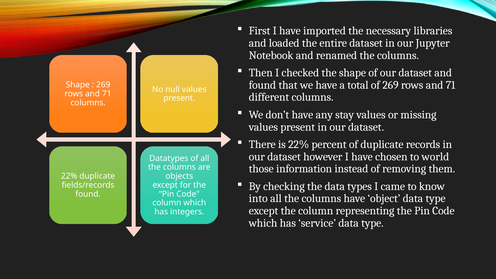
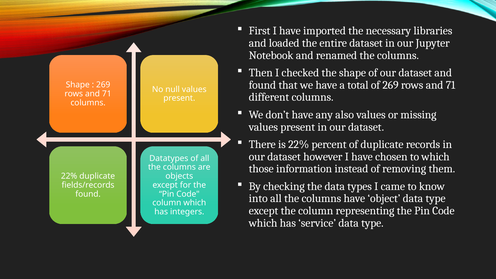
stay: stay -> also
to world: world -> which
